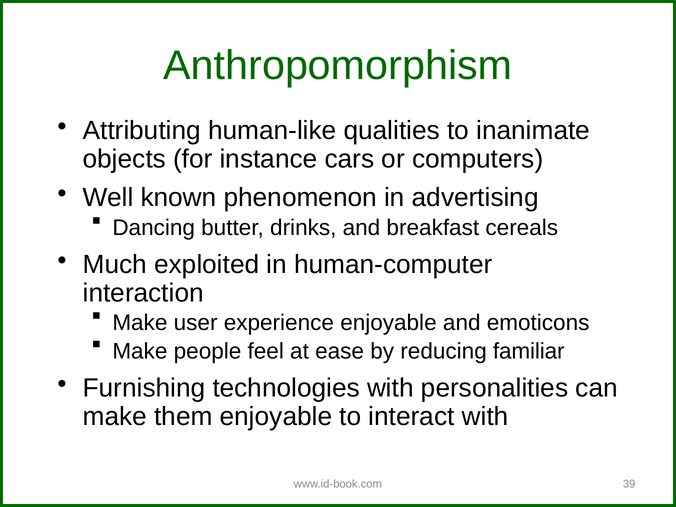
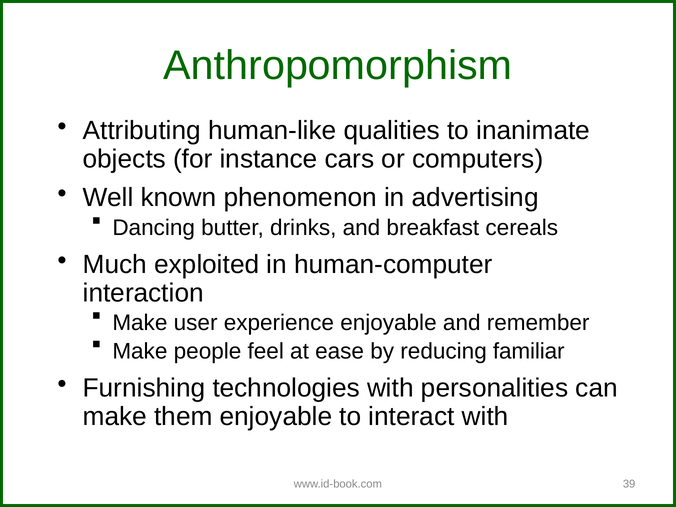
emoticons: emoticons -> remember
